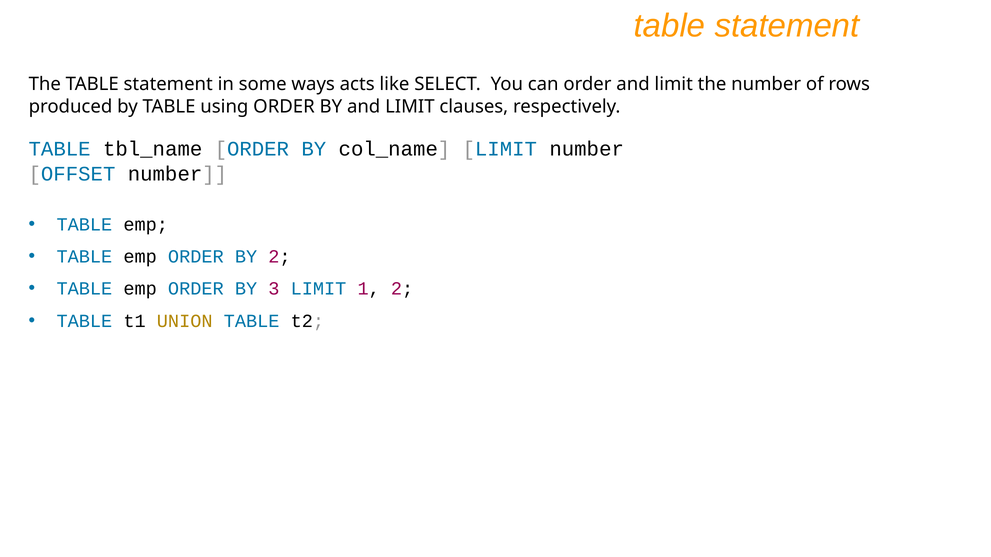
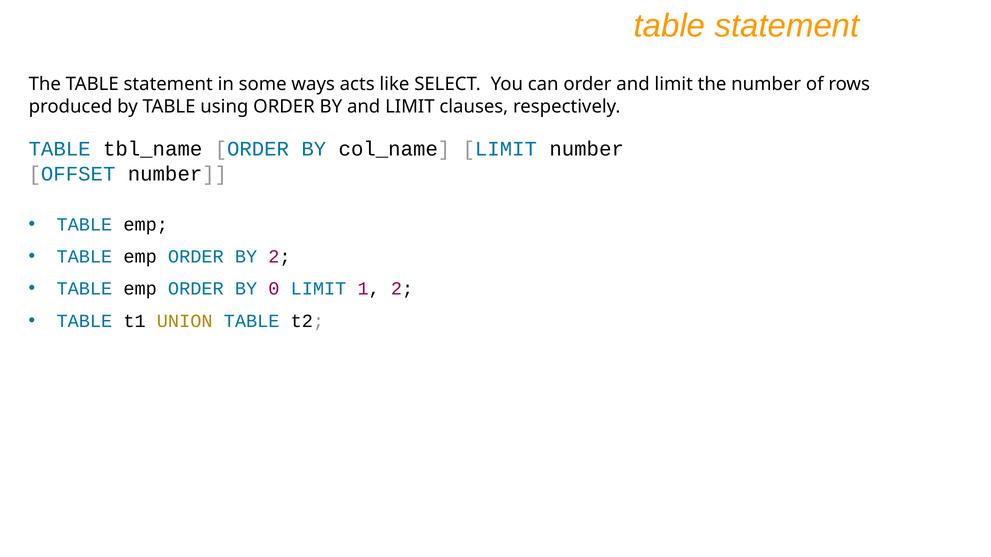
3: 3 -> 0
